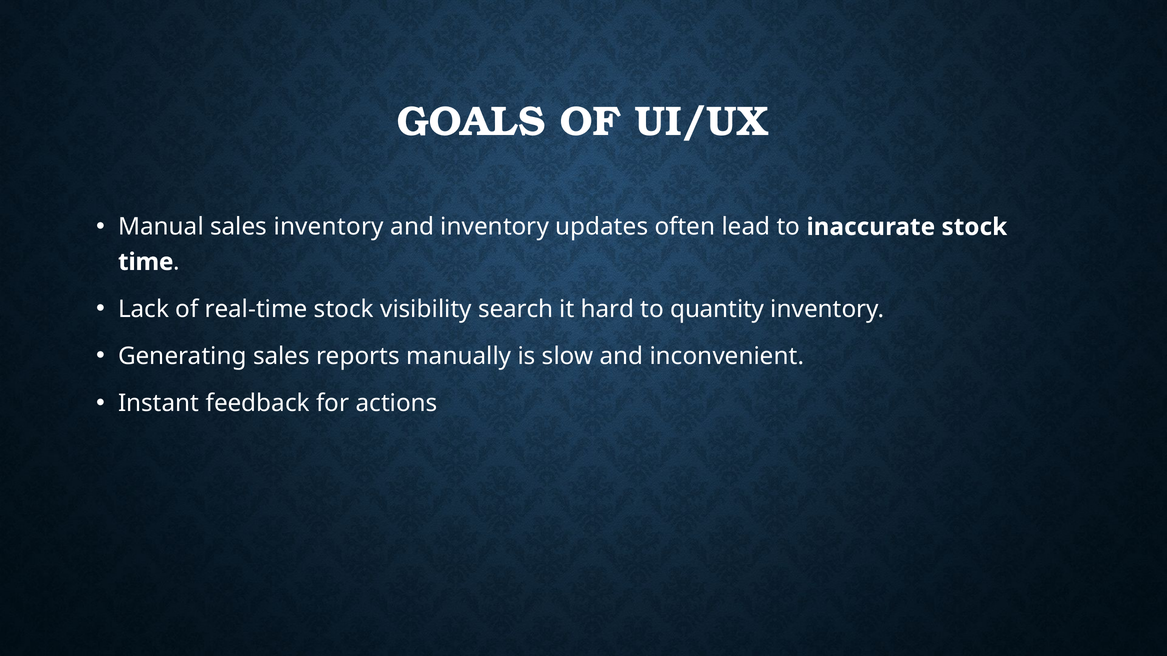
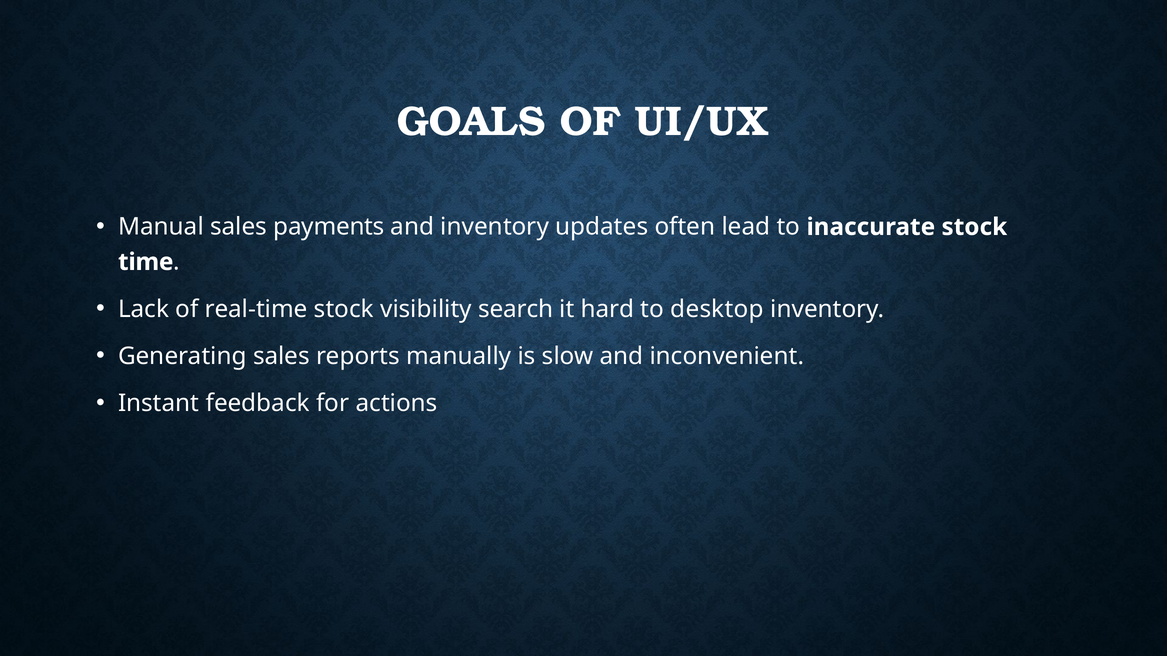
sales inventory: inventory -> payments
quantity: quantity -> desktop
